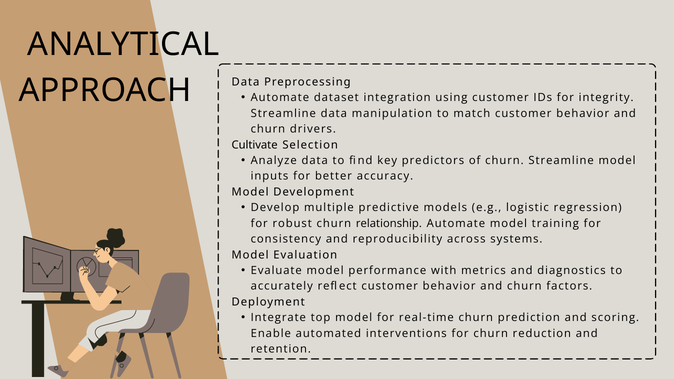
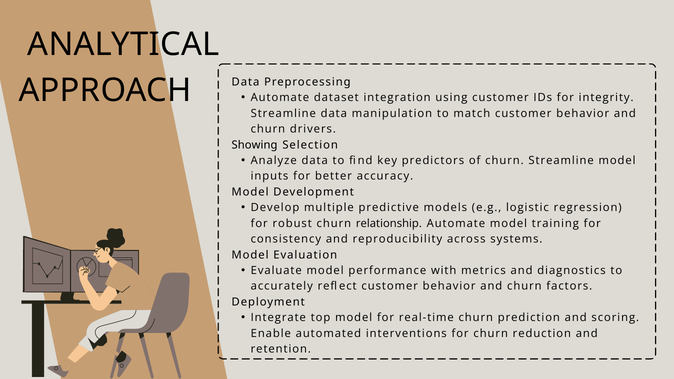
Cultivate: Cultivate -> Showing
